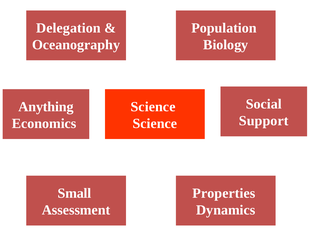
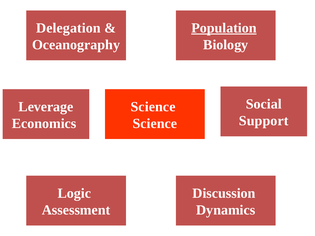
Population underline: none -> present
Anything: Anything -> Leverage
Small: Small -> Logic
Properties: Properties -> Discussion
